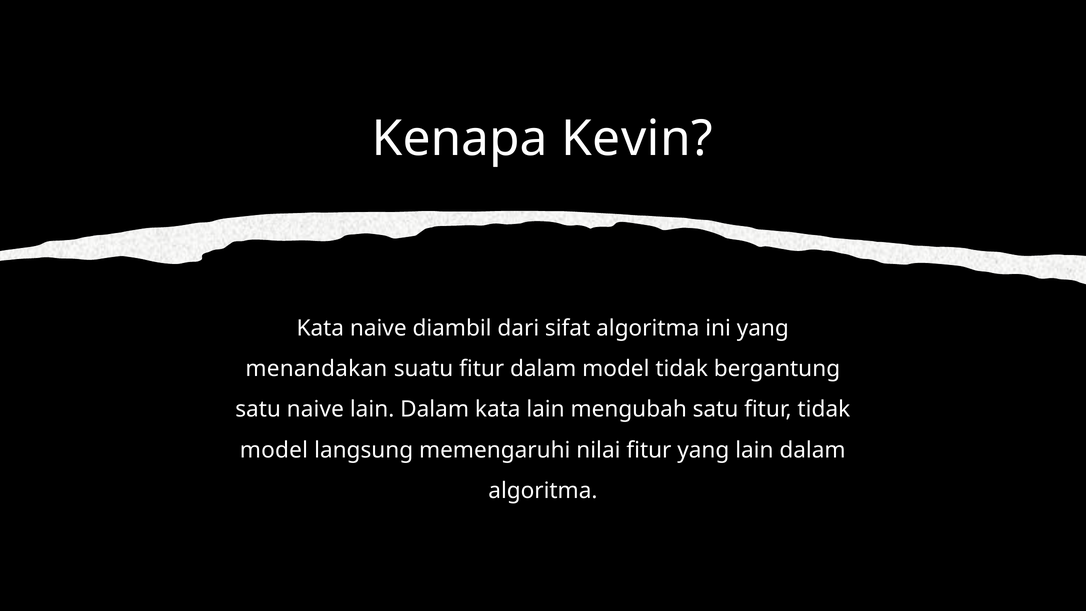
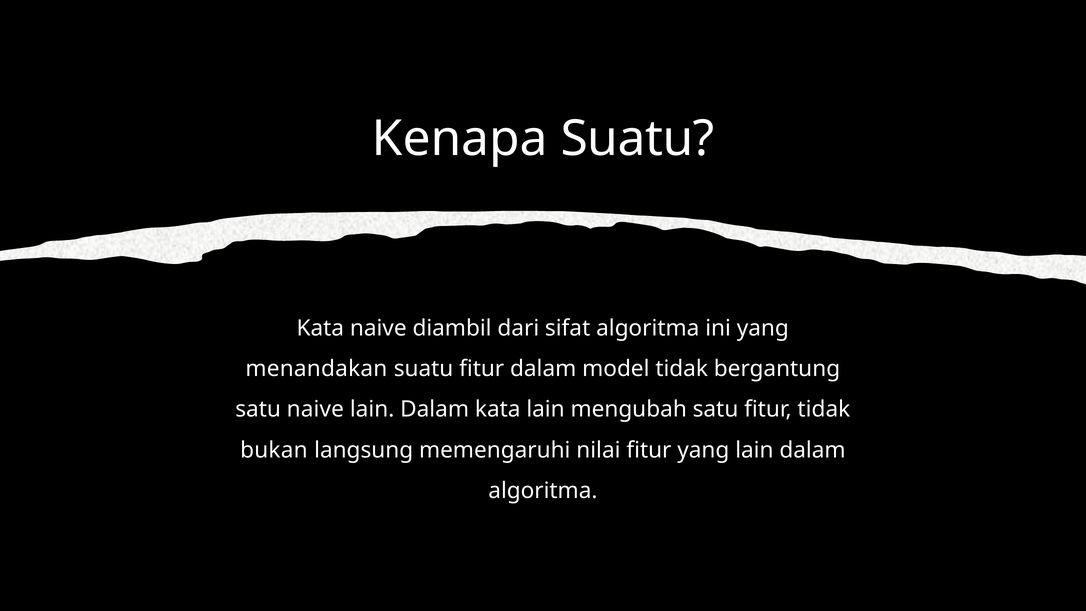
Kenapa Kevin: Kevin -> Suatu
model at (274, 450): model -> bukan
